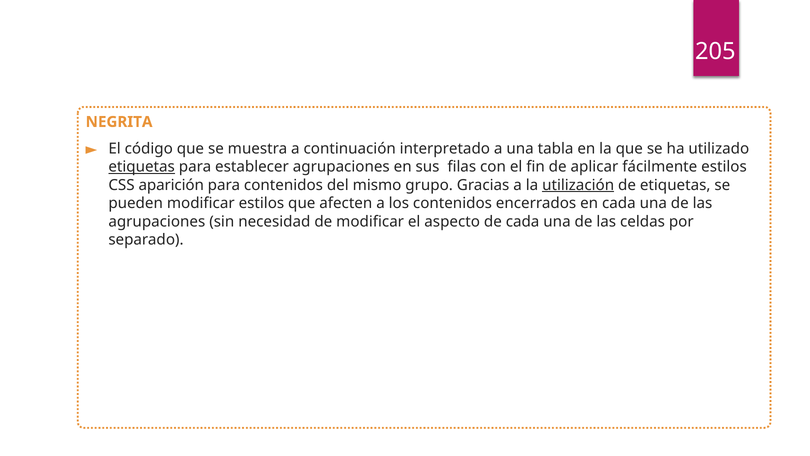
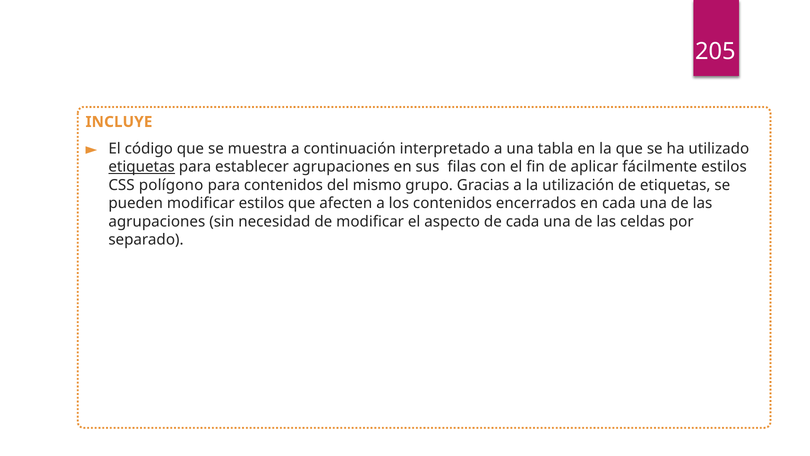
NEGRITA: NEGRITA -> INCLUYE
aparición: aparición -> polígono
utilización underline: present -> none
